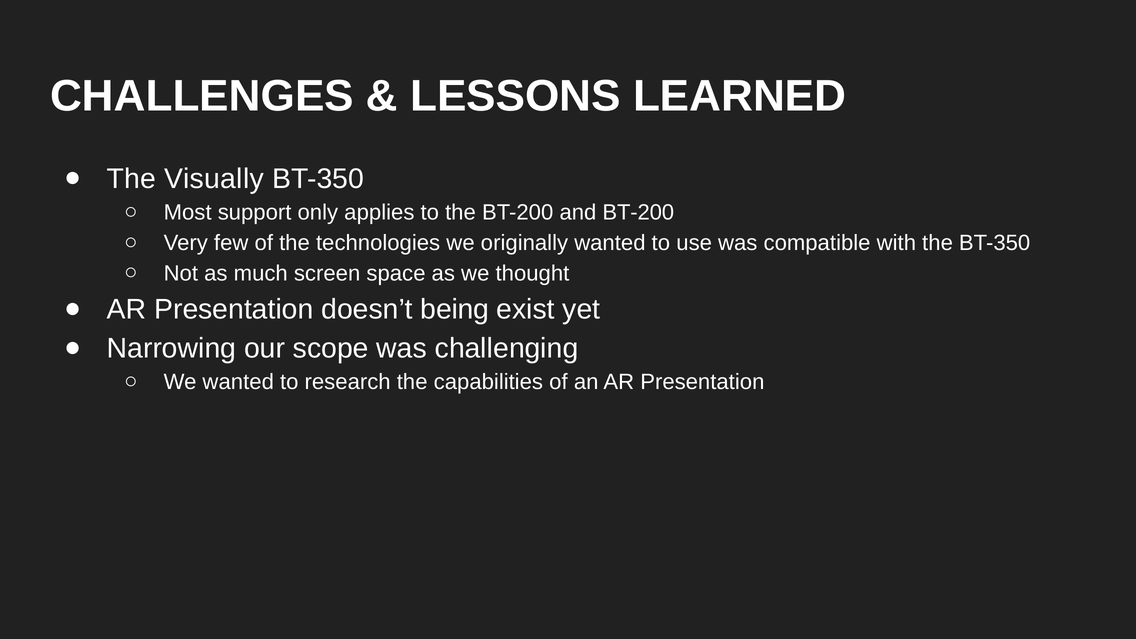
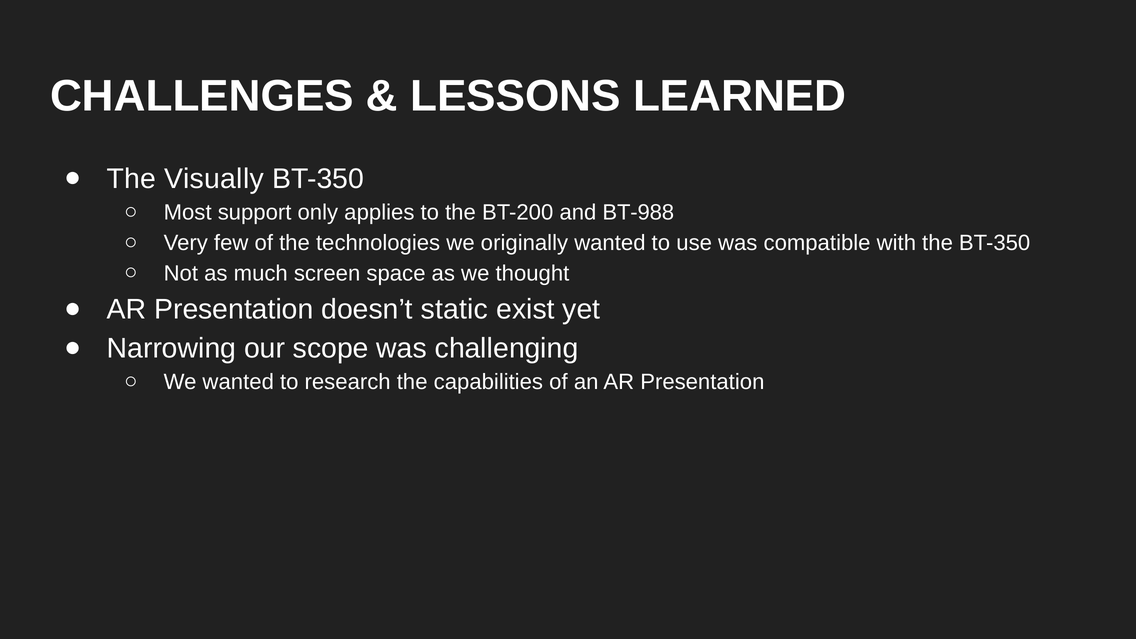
and BT-200: BT-200 -> BT-988
being: being -> static
